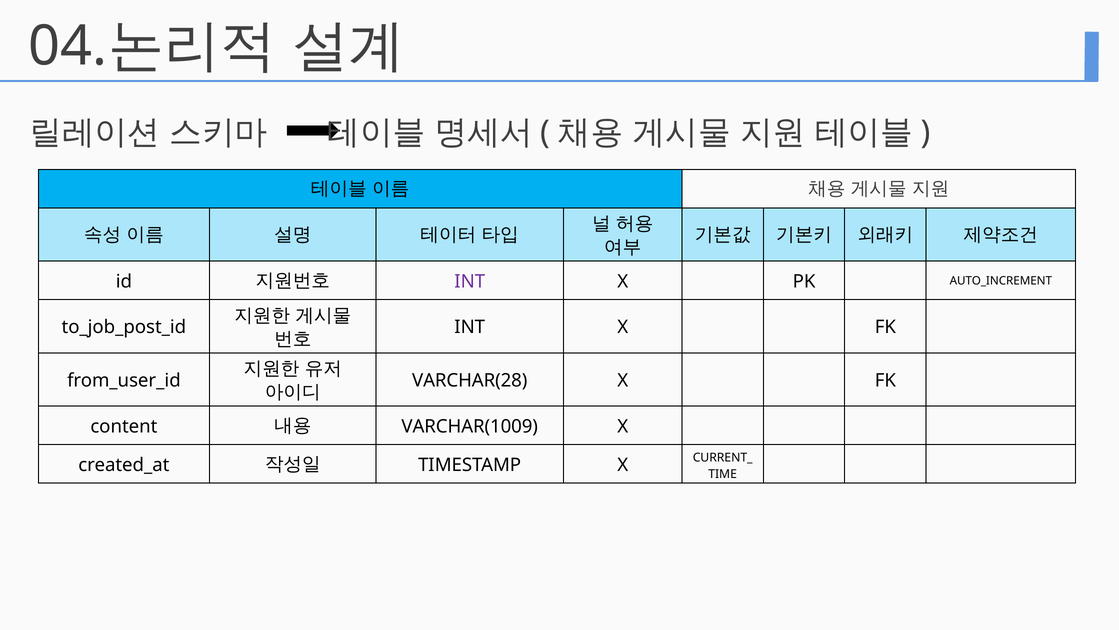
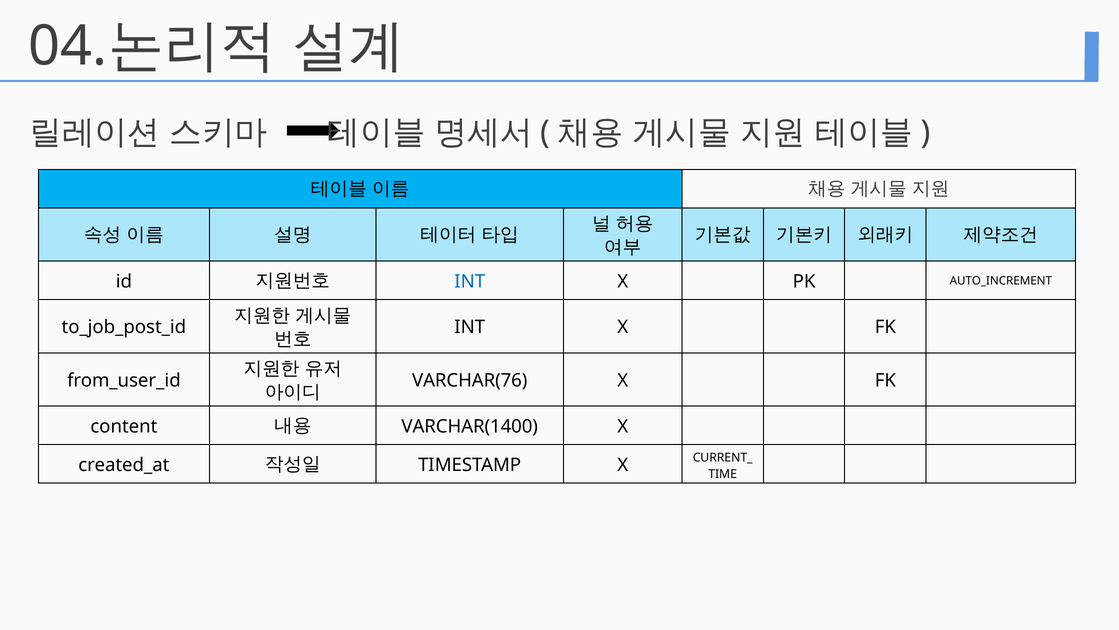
INT at (470, 281) colour: purple -> blue
VARCHAR(28: VARCHAR(28 -> VARCHAR(76
VARCHAR(1009: VARCHAR(1009 -> VARCHAR(1400
